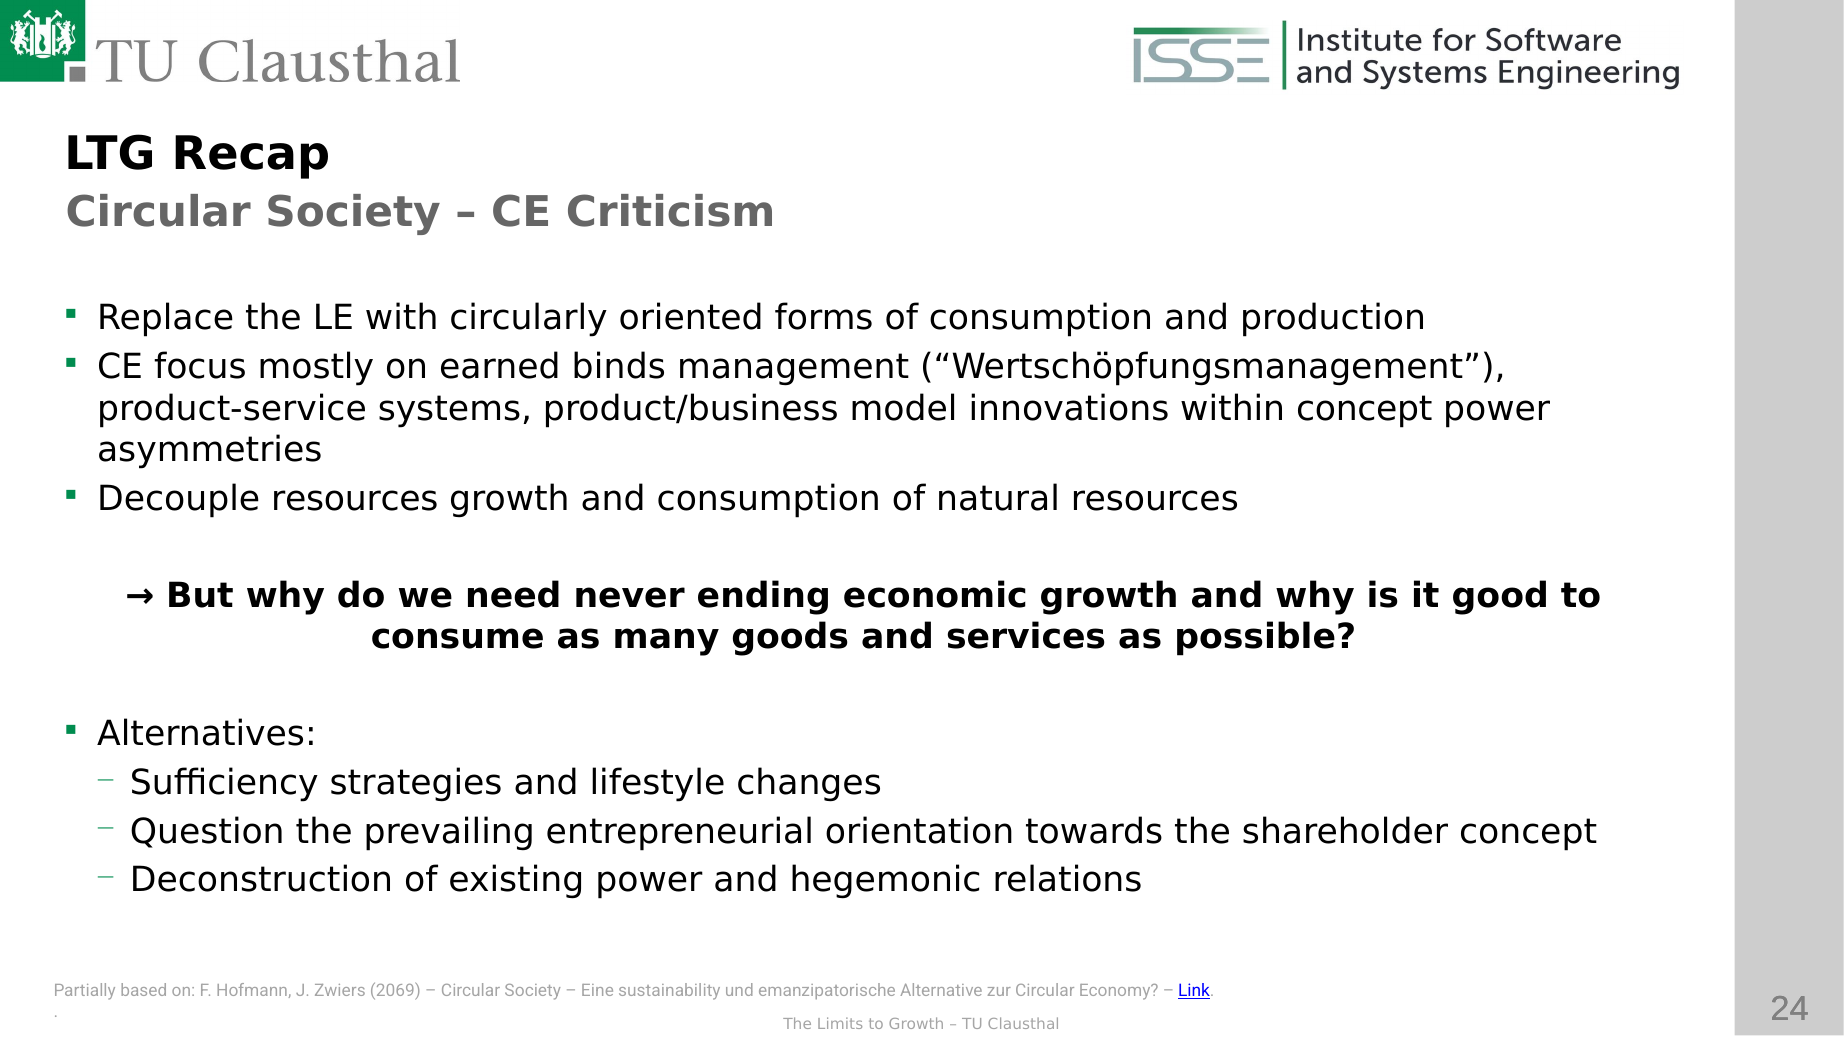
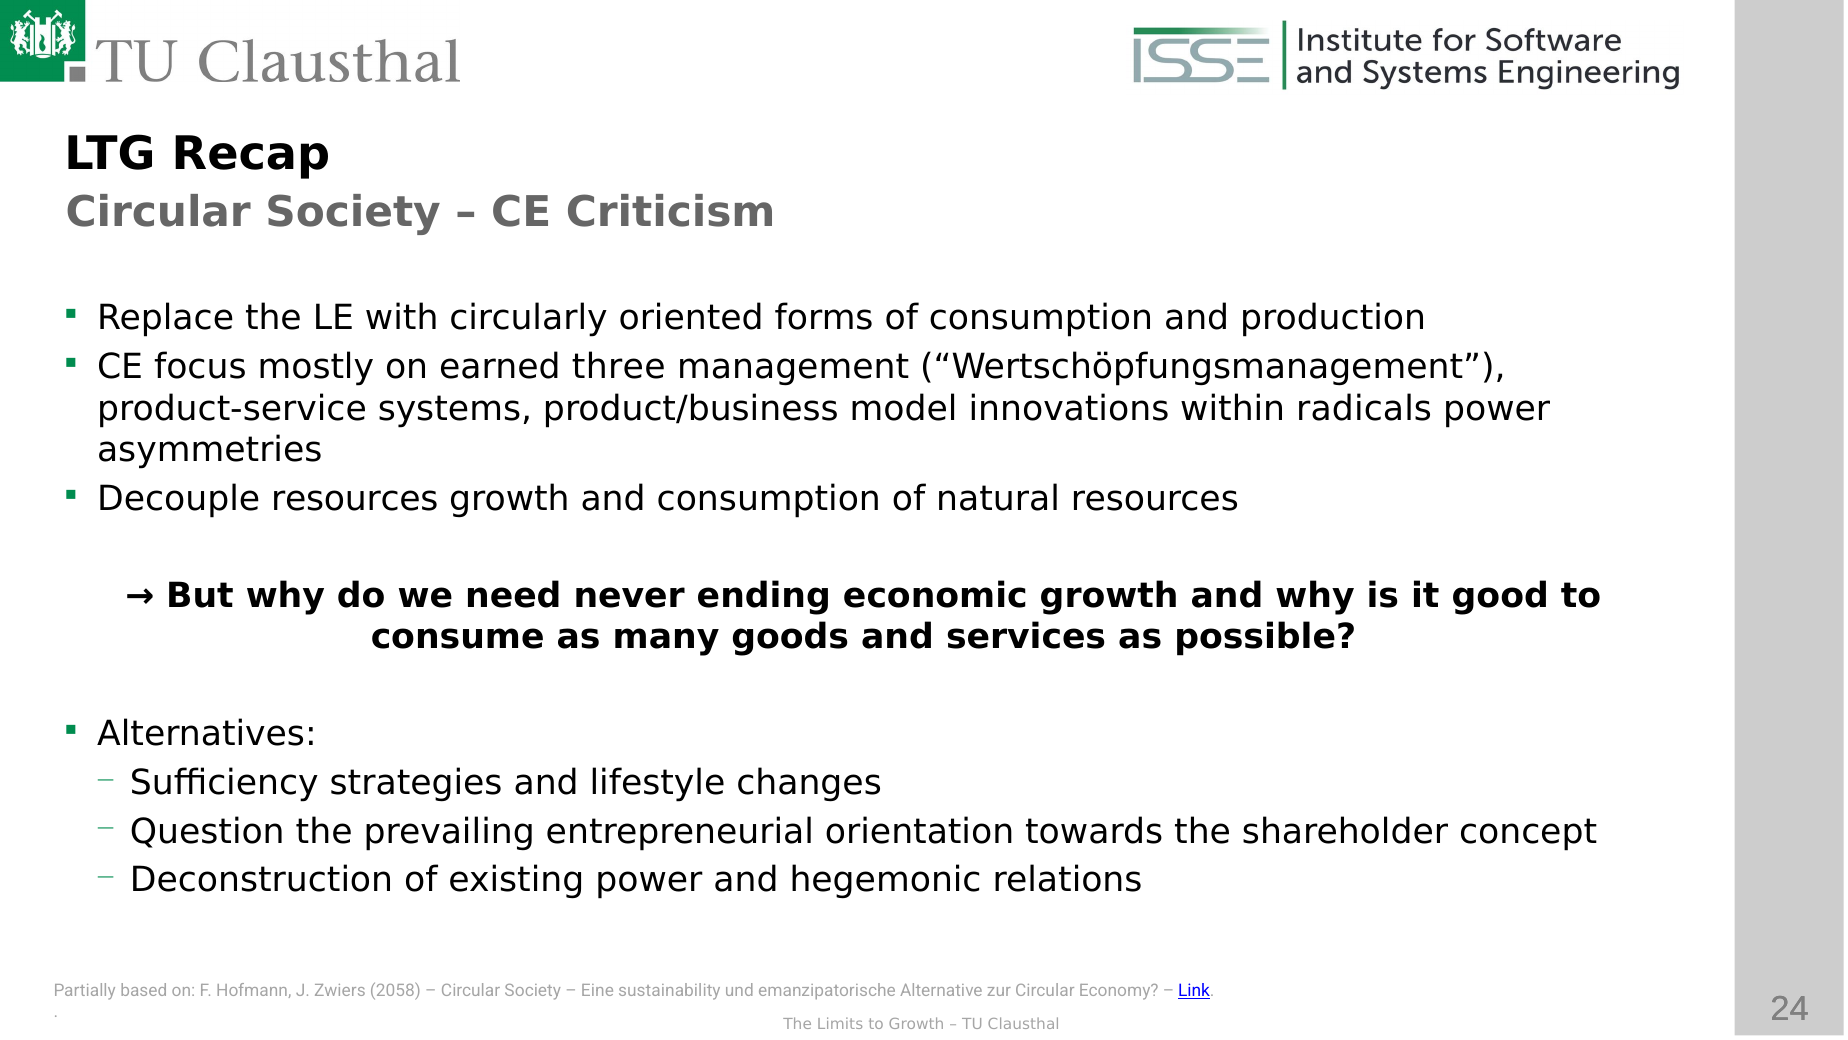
binds: binds -> three
within concept: concept -> radicals
2069: 2069 -> 2058
